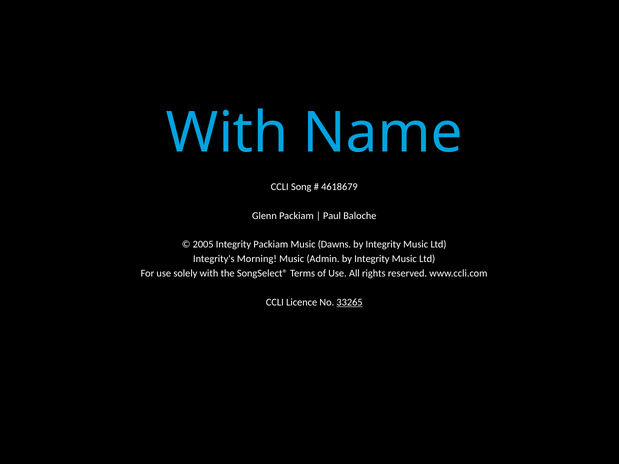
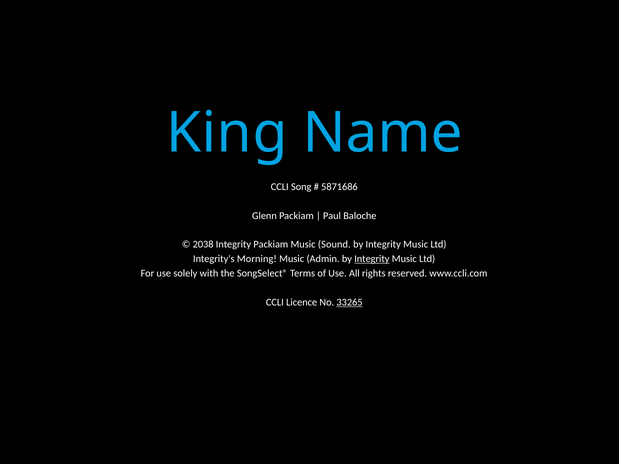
With at (227, 133): With -> King
4618679: 4618679 -> 5871686
2005: 2005 -> 2038
Dawns: Dawns -> Sound
Integrity at (372, 259) underline: none -> present
